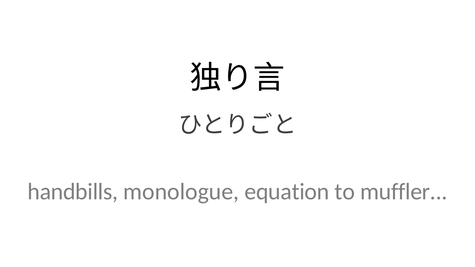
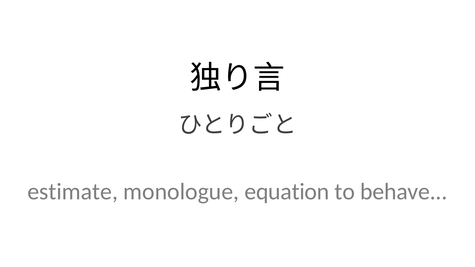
handbills: handbills -> estimate
muffler: muffler -> behave
